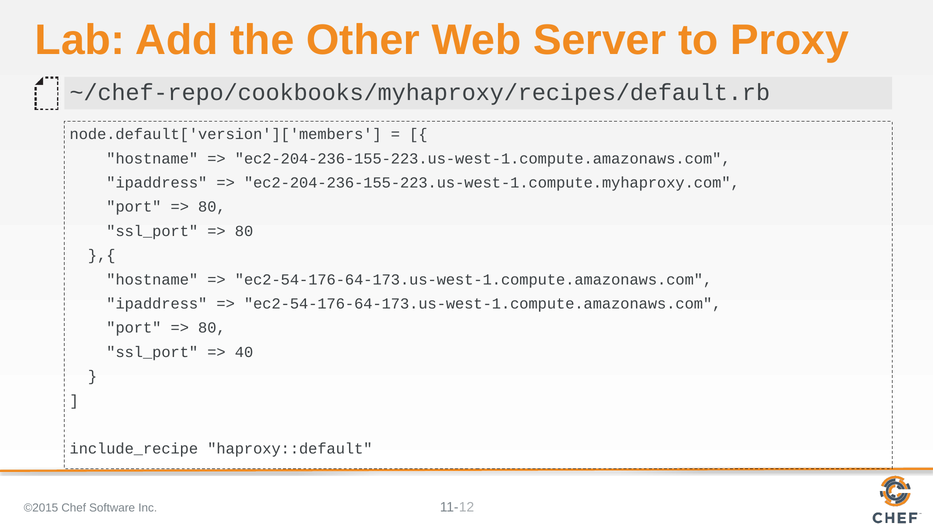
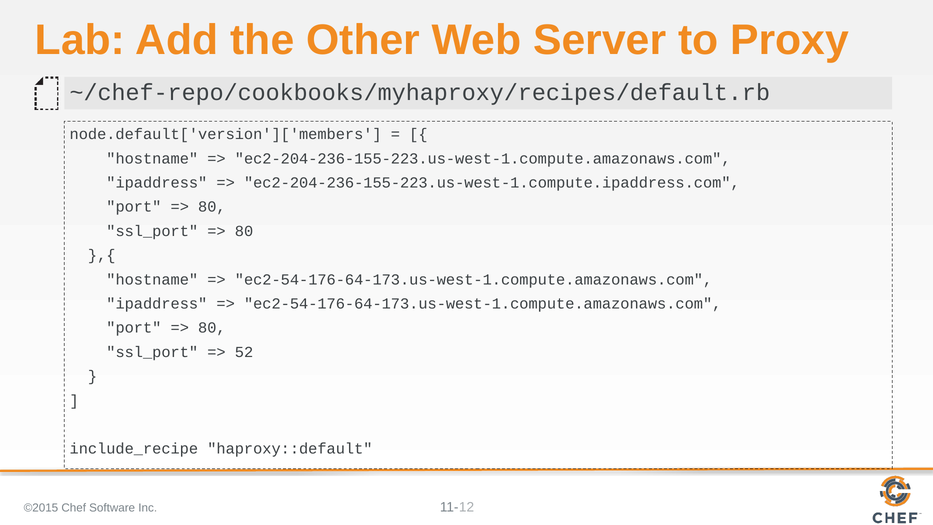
ec2-204-236-155-223.us-west-1.compute.myhaproxy.com: ec2-204-236-155-223.us-west-1.compute.myhaproxy.com -> ec2-204-236-155-223.us-west-1.compute.ipaddress.com
40: 40 -> 52
